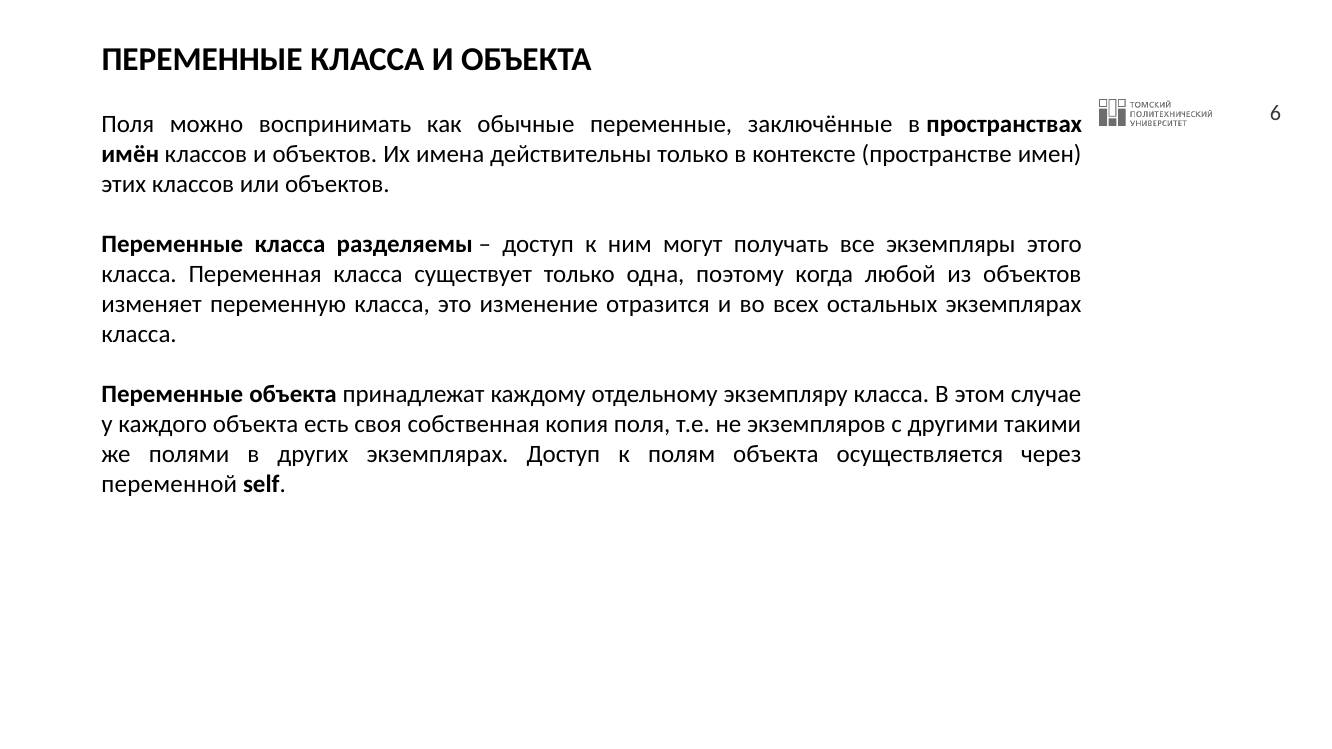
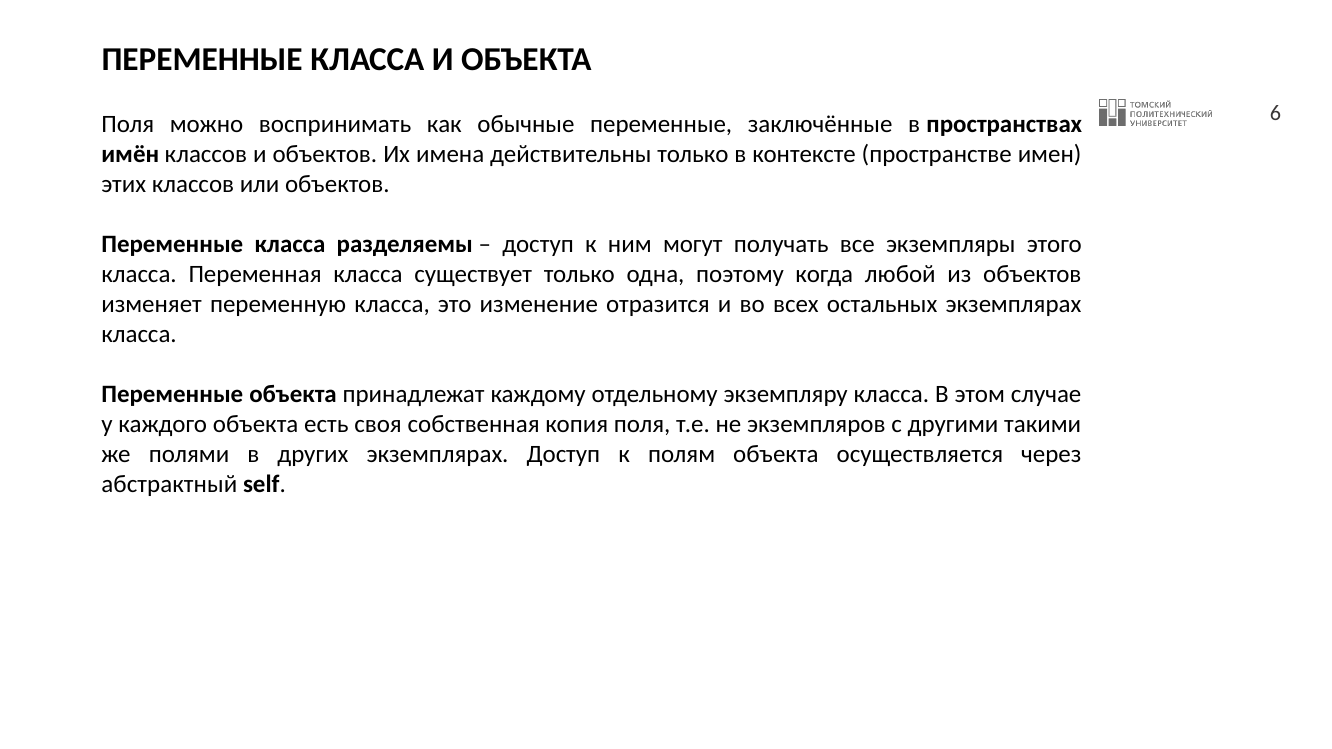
переменной: переменной -> абстрактный
